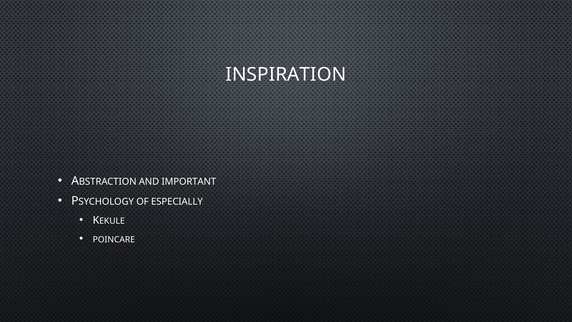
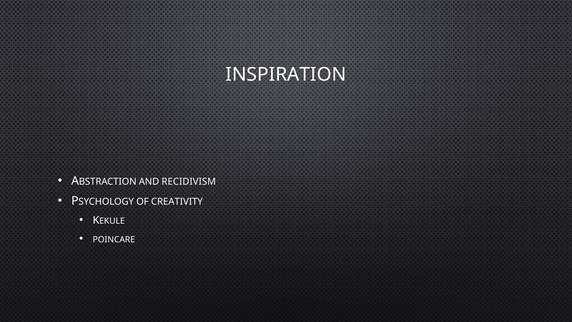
IMPORTANT: IMPORTANT -> RECIDIVISM
ESPECIALLY: ESPECIALLY -> CREATIVITY
